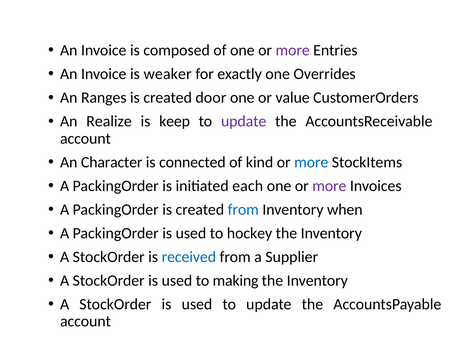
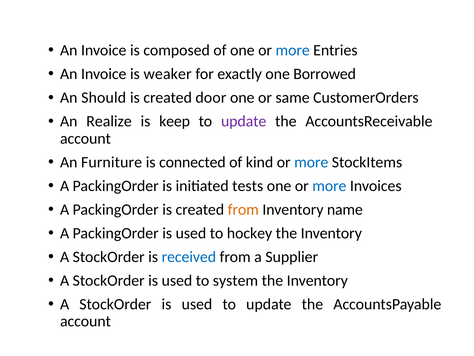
more at (293, 50) colour: purple -> blue
Overrides: Overrides -> Borrowed
Ranges: Ranges -> Should
value: value -> same
Character: Character -> Furniture
each: each -> tests
more at (329, 186) colour: purple -> blue
from at (243, 209) colour: blue -> orange
when: when -> name
making: making -> system
